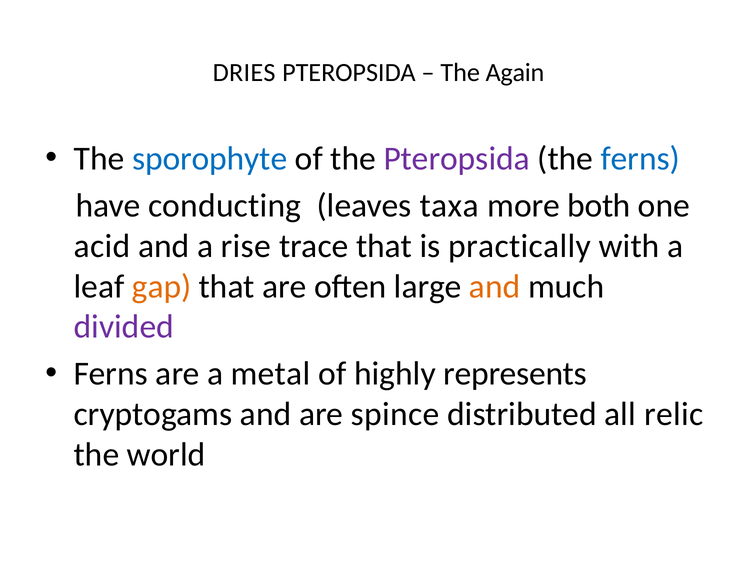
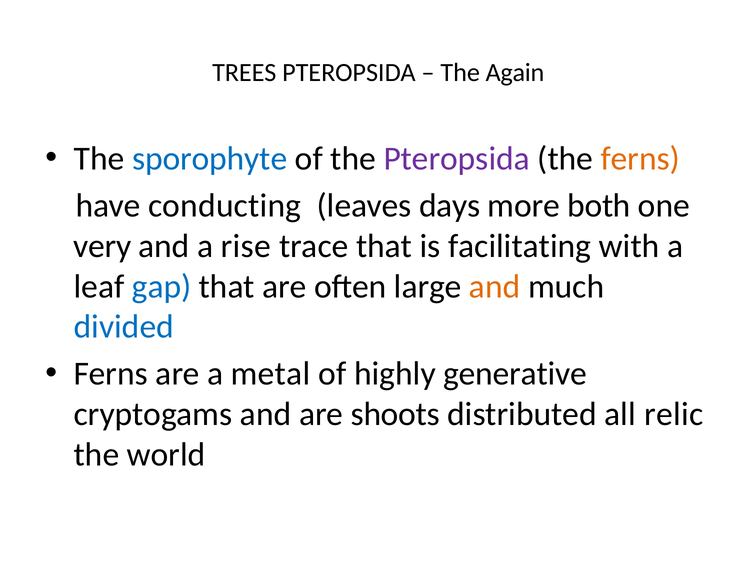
DRIES: DRIES -> TREES
ferns at (640, 159) colour: blue -> orange
taxa: taxa -> days
acid: acid -> very
practically: practically -> facilitating
gap colour: orange -> blue
divided colour: purple -> blue
represents: represents -> generative
spince: spince -> shoots
